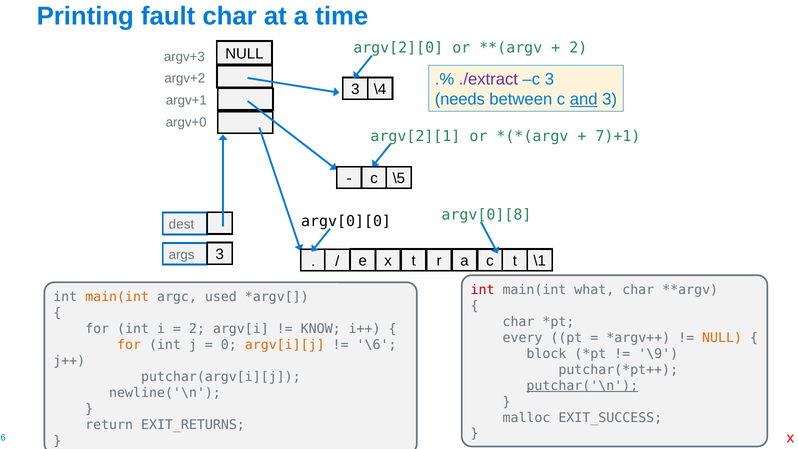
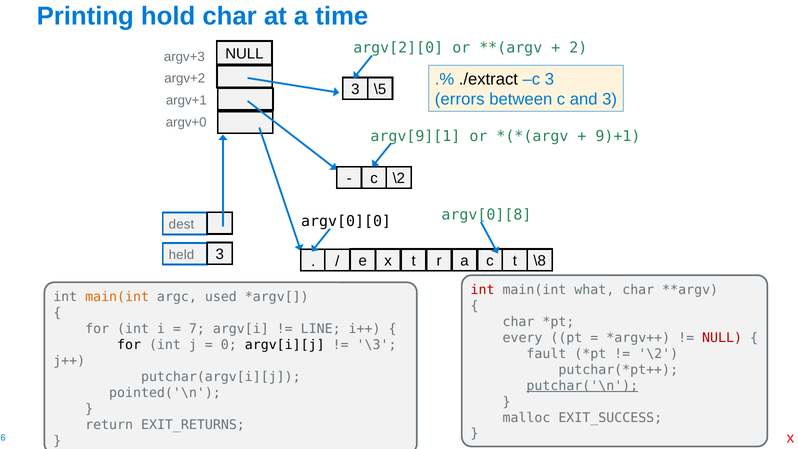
fault: fault -> hold
./extract colour: purple -> black
\4: \4 -> \5
needs: needs -> errors
and underline: present -> none
argv[2][1: argv[2][1 -> argv[9][1
7)+1: 7)+1 -> 9)+1
c \5: \5 -> \2
args: args -> held
\1: \1 -> \8
2 at (197, 329): 2 -> 7
KNOW: KNOW -> LINE
NULL at (722, 338) colour: orange -> red
for at (129, 345) colour: orange -> black
argv[i][j colour: orange -> black
\6: \6 -> \3
block: block -> fault
\9 at (658, 354): \9 -> \2
newline('\n: newline('\n -> pointed('\n
